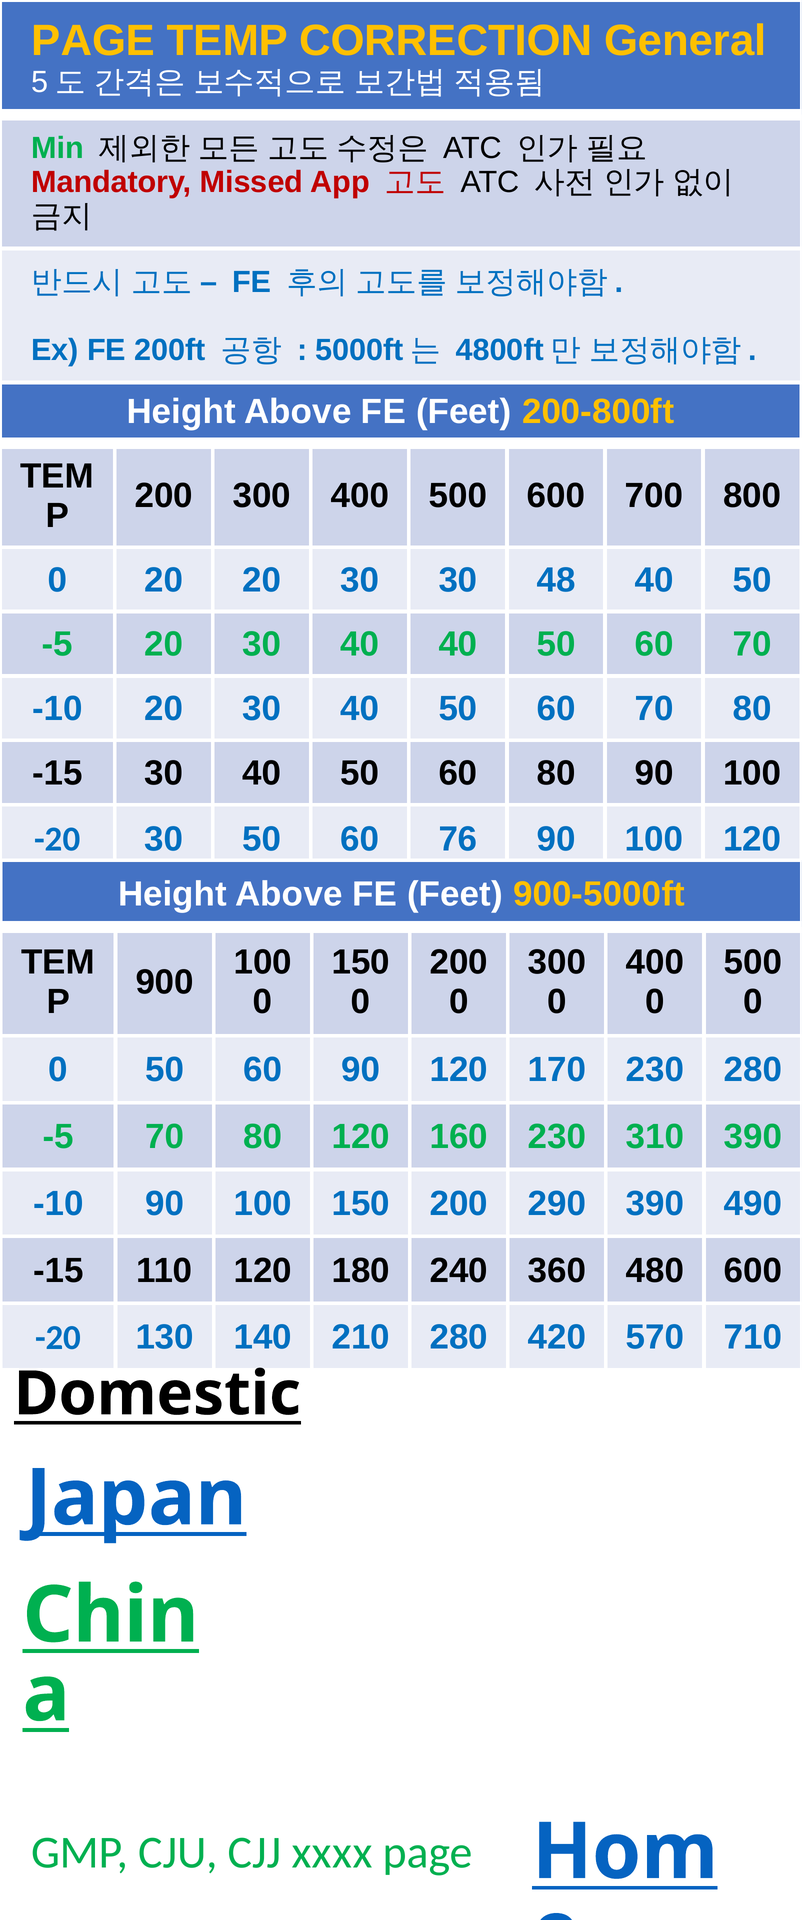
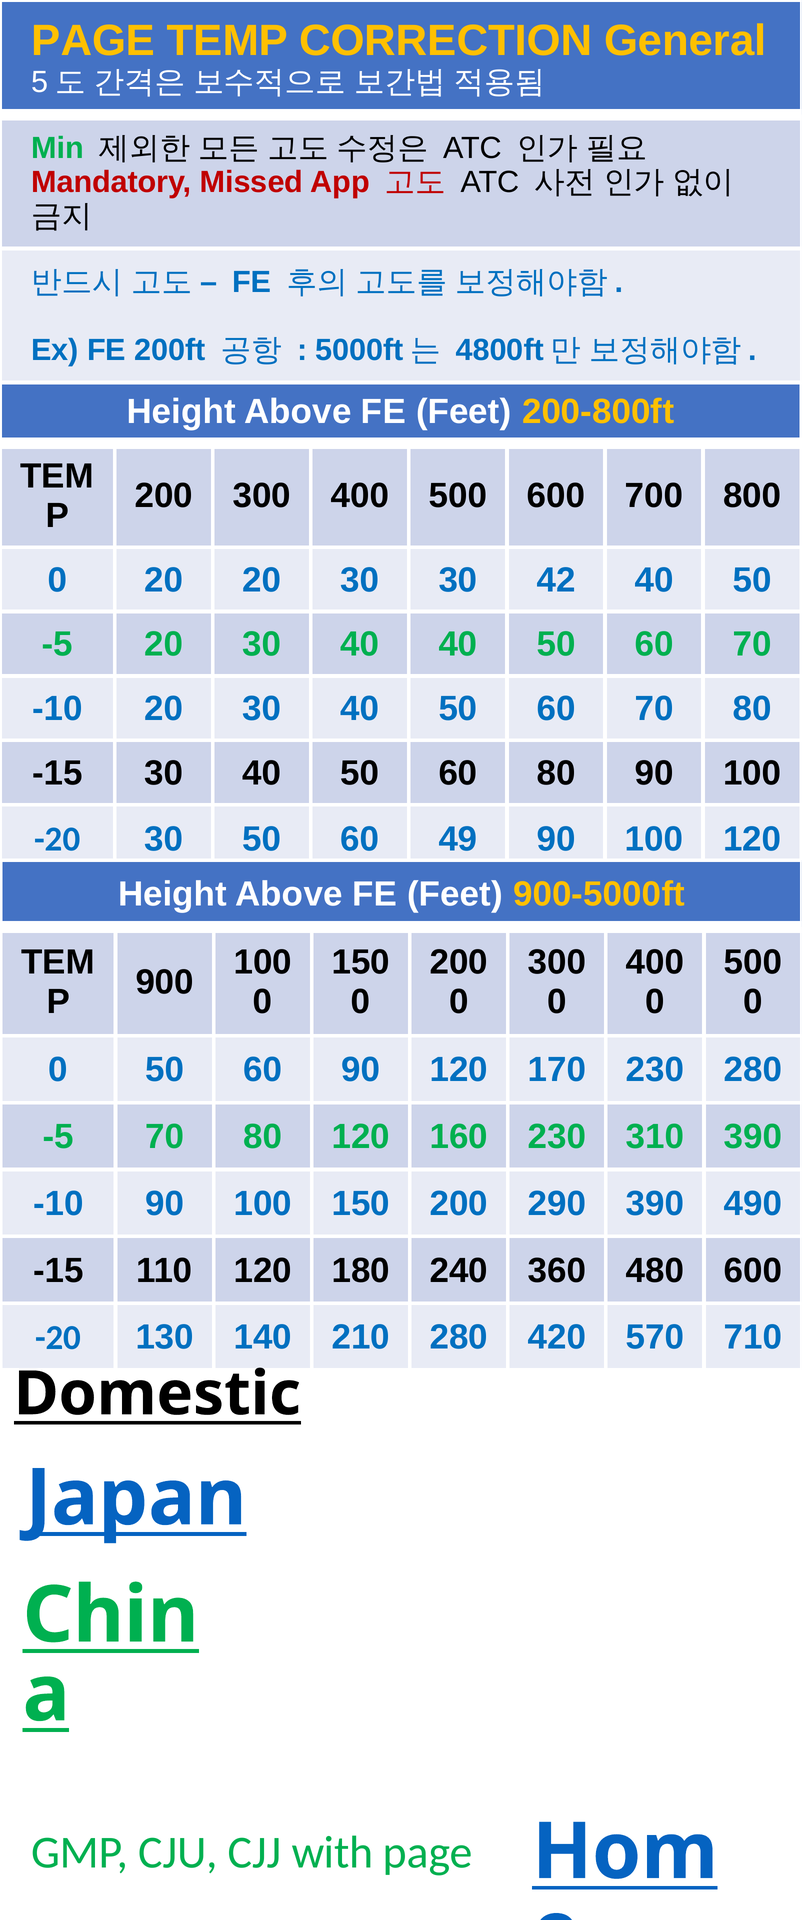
48: 48 -> 42
76: 76 -> 49
xxxx: xxxx -> with
